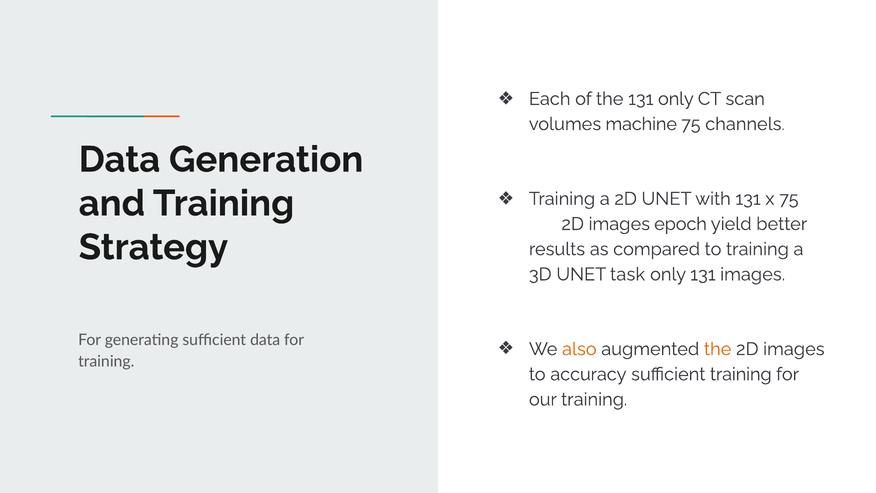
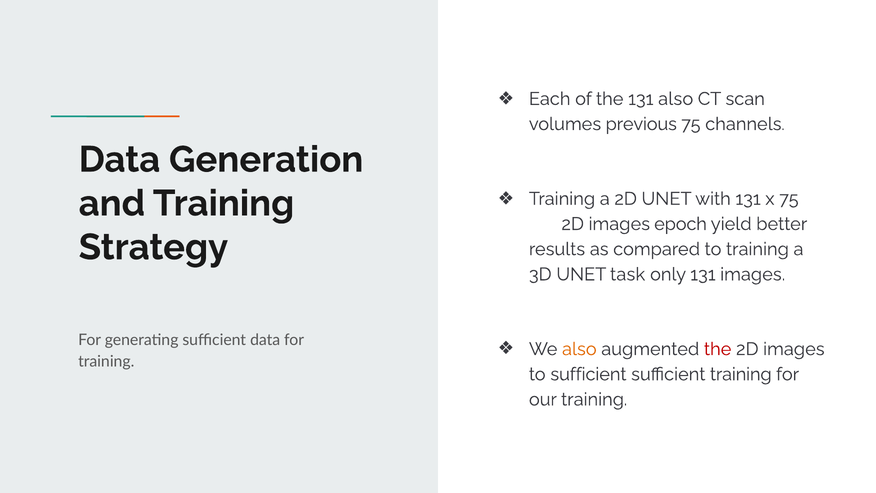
131 only: only -> also
machine: machine -> previous
the at (718, 349) colour: orange -> red
to accuracy: accuracy -> sufficient
